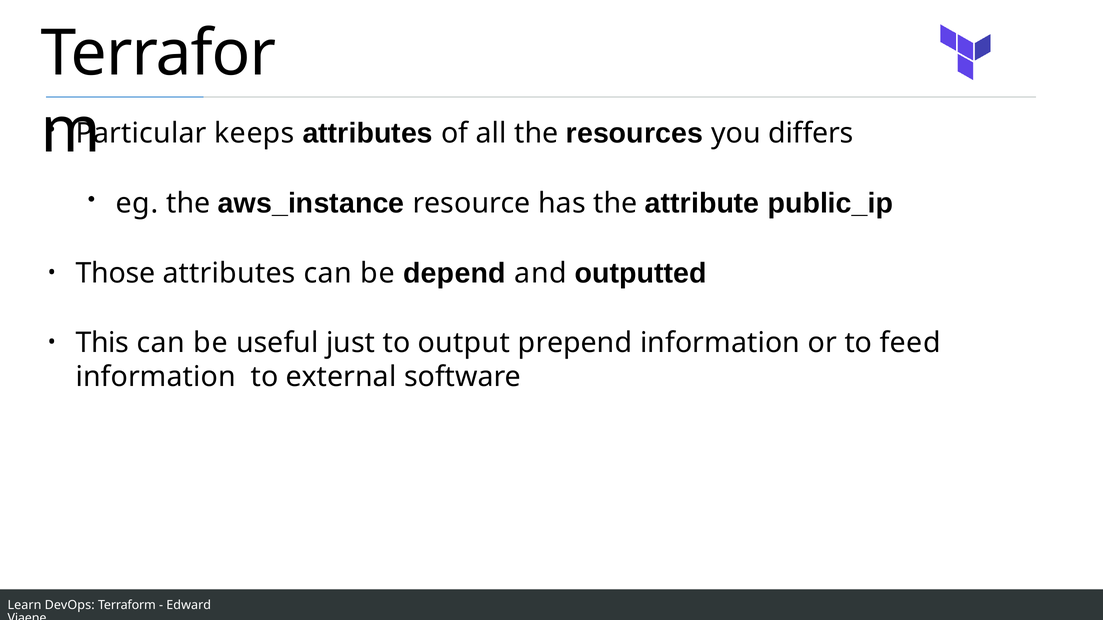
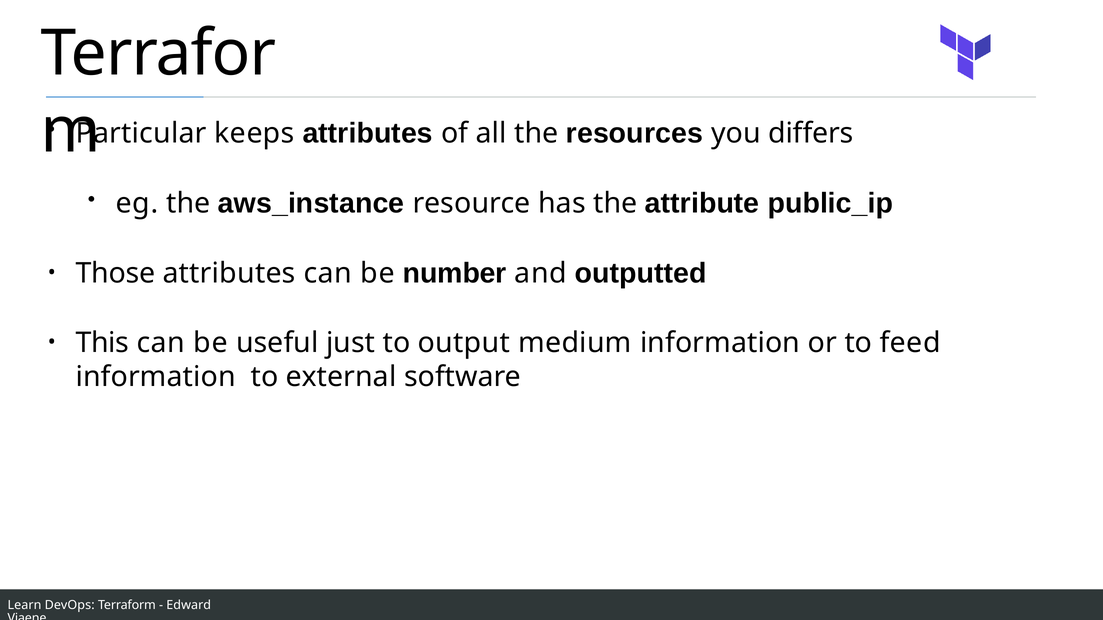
depend: depend -> number
prepend: prepend -> medium
